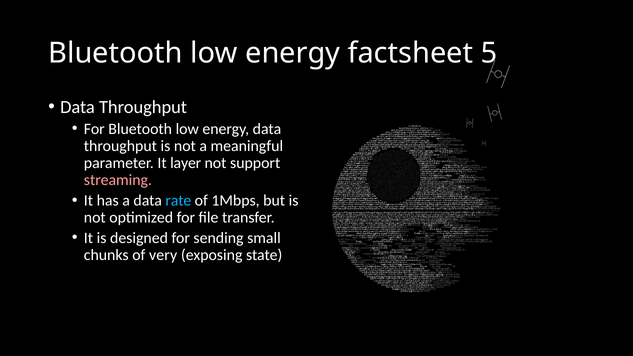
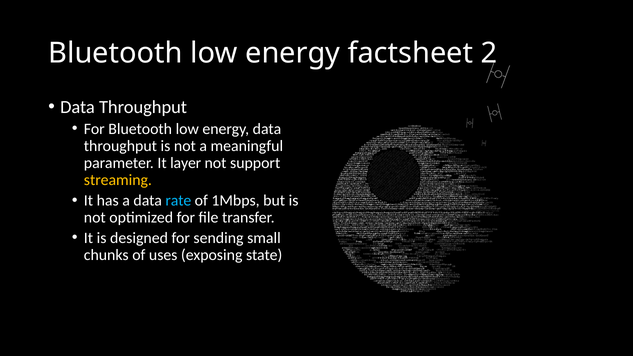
5: 5 -> 2
streaming colour: pink -> yellow
very: very -> uses
